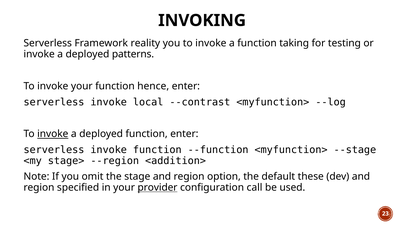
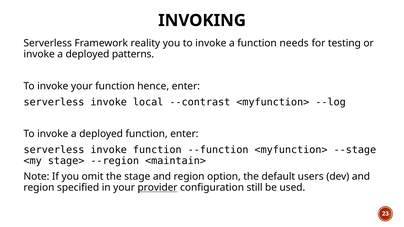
taking: taking -> needs
invoke at (53, 134) underline: present -> none
<addition>: <addition> -> <maintain>
these: these -> users
call: call -> still
